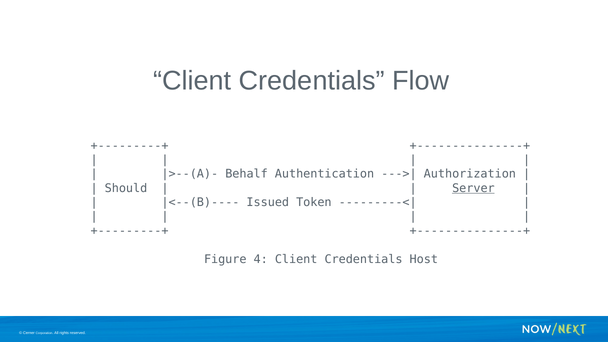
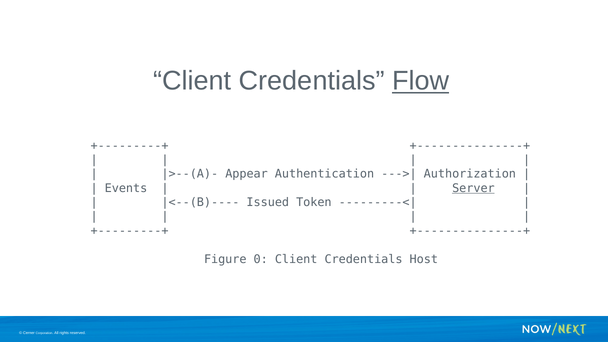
Flow underline: none -> present
Behalf: Behalf -> Appear
Should: Should -> Events
4: 4 -> 0
